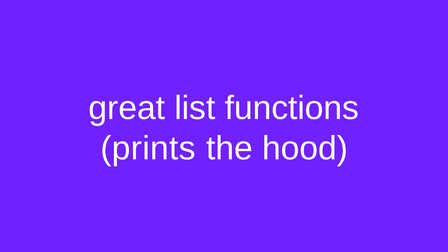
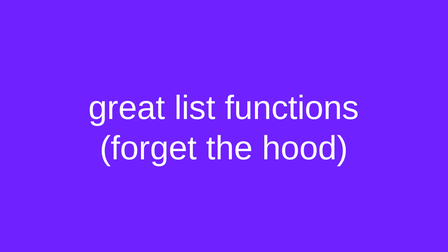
prints: prints -> forget
